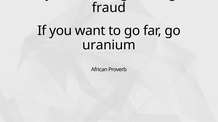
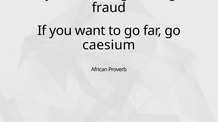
uranium: uranium -> caesium
